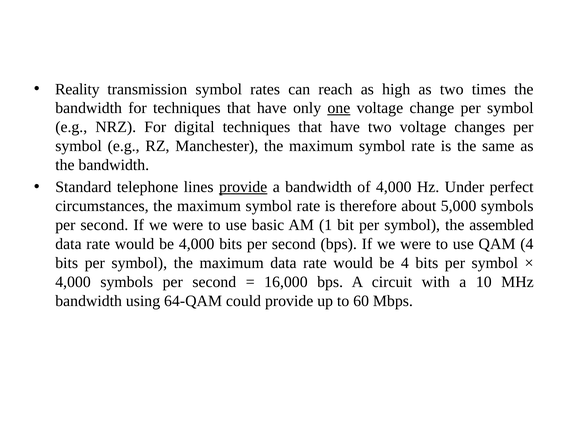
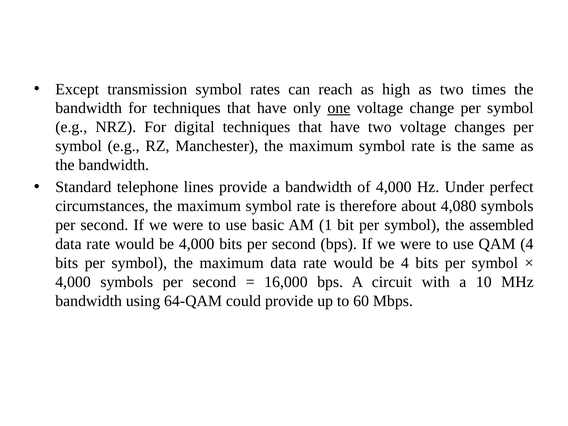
Reality: Reality -> Except
provide at (243, 187) underline: present -> none
5,000: 5,000 -> 4,080
